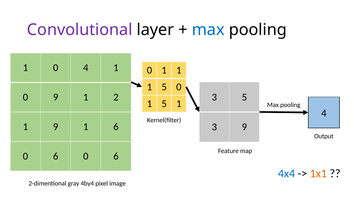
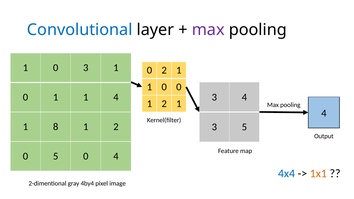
Convolutional colour: purple -> blue
max at (208, 30) colour: blue -> purple
0 4: 4 -> 3
1 at (164, 70): 1 -> 2
5 at (164, 87): 5 -> 0
3 5: 5 -> 4
9 at (56, 97): 9 -> 1
1 2: 2 -> 4
5 at (164, 104): 5 -> 2
1 9: 9 -> 8
6 at (116, 127): 6 -> 2
3 9: 9 -> 5
6 at (56, 156): 6 -> 5
6 at (116, 156): 6 -> 4
